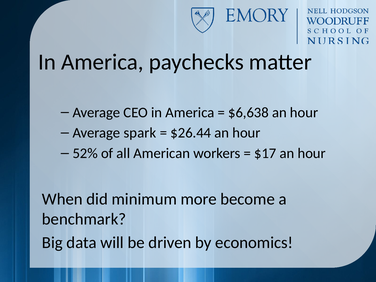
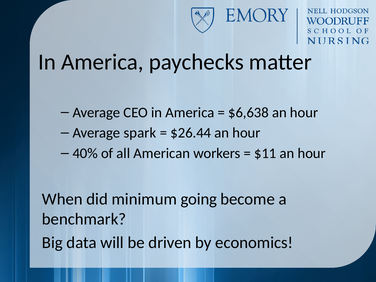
52%: 52% -> 40%
$17: $17 -> $11
more: more -> going
